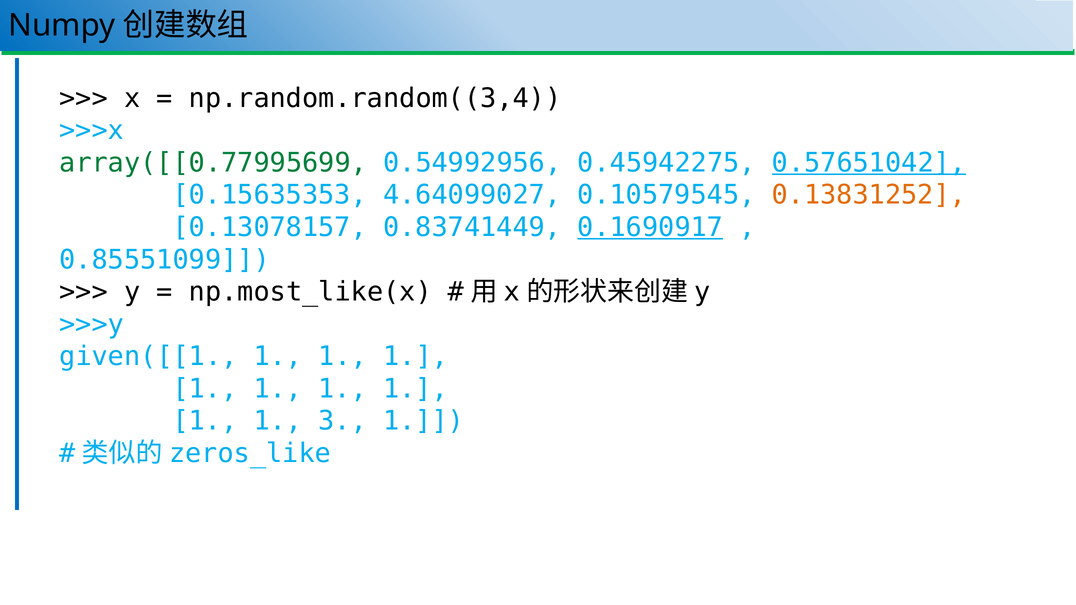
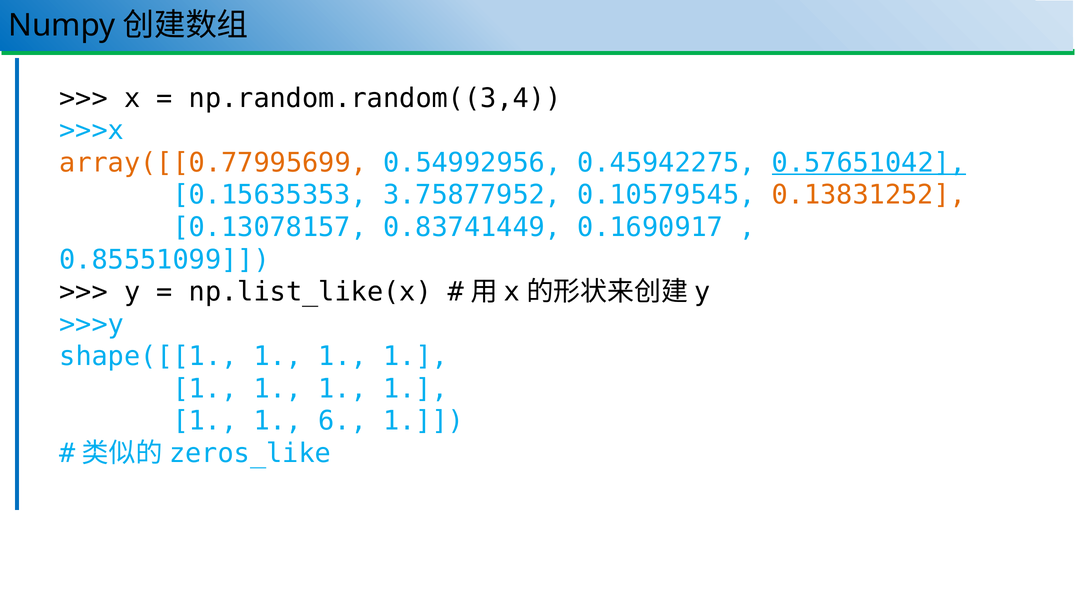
array([[0.77995699 colour: green -> orange
4.64099027: 4.64099027 -> 3.75877952
0.1690917 underline: present -> none
np.most_like(x: np.most_like(x -> np.list_like(x
given([[1: given([[1 -> shape([[1
3: 3 -> 6
